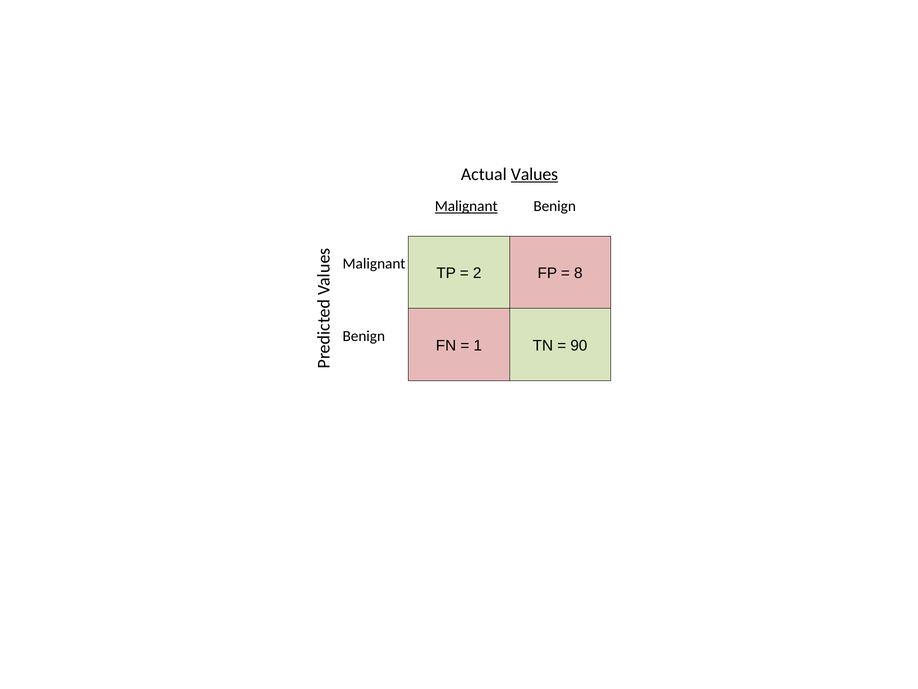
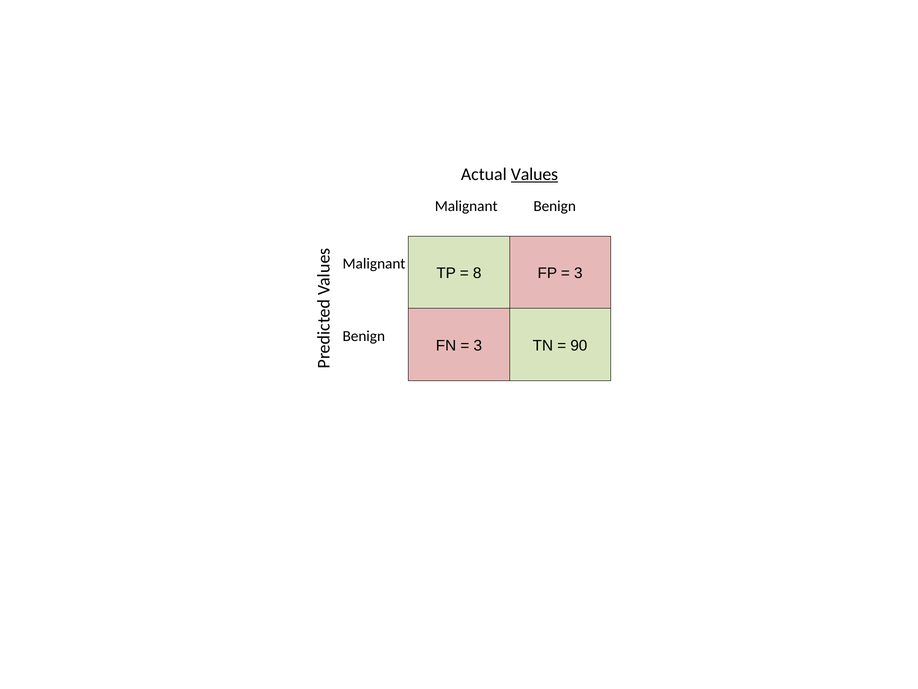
Malignant at (466, 206) underline: present -> none
2: 2 -> 8
8 at (578, 273): 8 -> 3
1 at (478, 345): 1 -> 3
